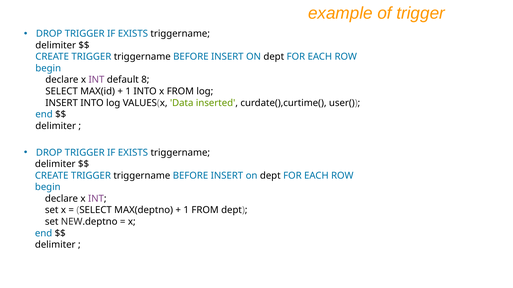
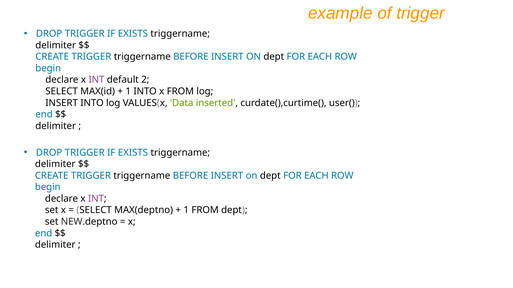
8: 8 -> 2
